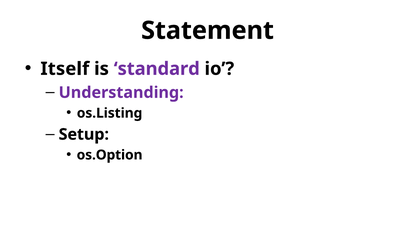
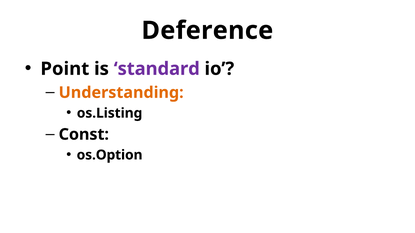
Statement: Statement -> Deference
Itself: Itself -> Point
Understanding colour: purple -> orange
Setup: Setup -> Const
